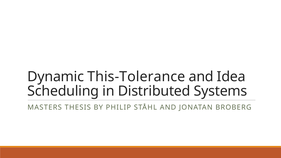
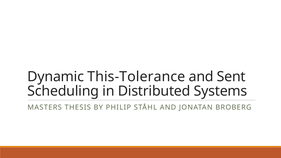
Idea: Idea -> Sent
